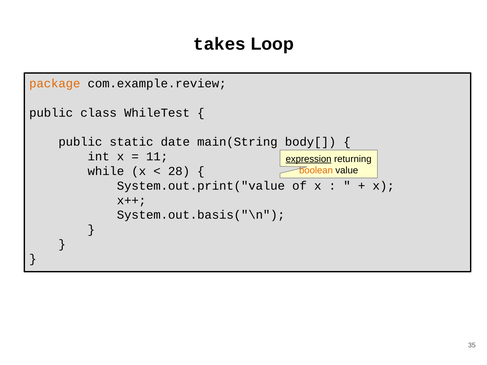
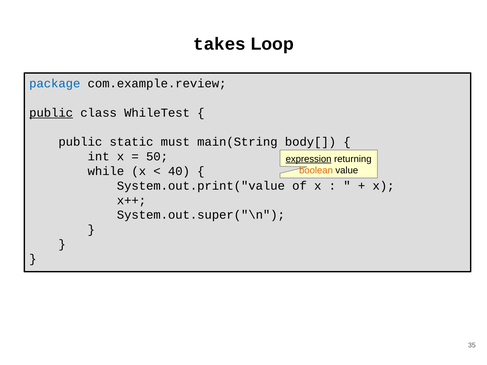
package colour: orange -> blue
public at (51, 113) underline: none -> present
date: date -> must
11: 11 -> 50
28: 28 -> 40
System.out.basis("\n: System.out.basis("\n -> System.out.super("\n
